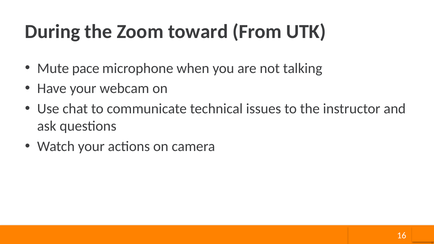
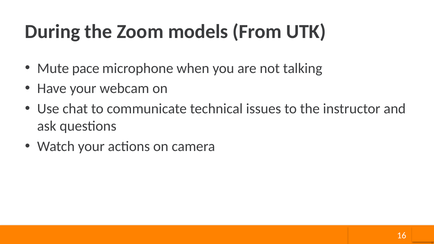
toward: toward -> models
